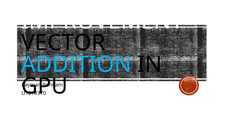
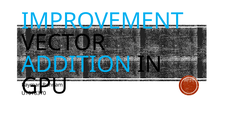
IMPROVEMENT colour: white -> light blue
